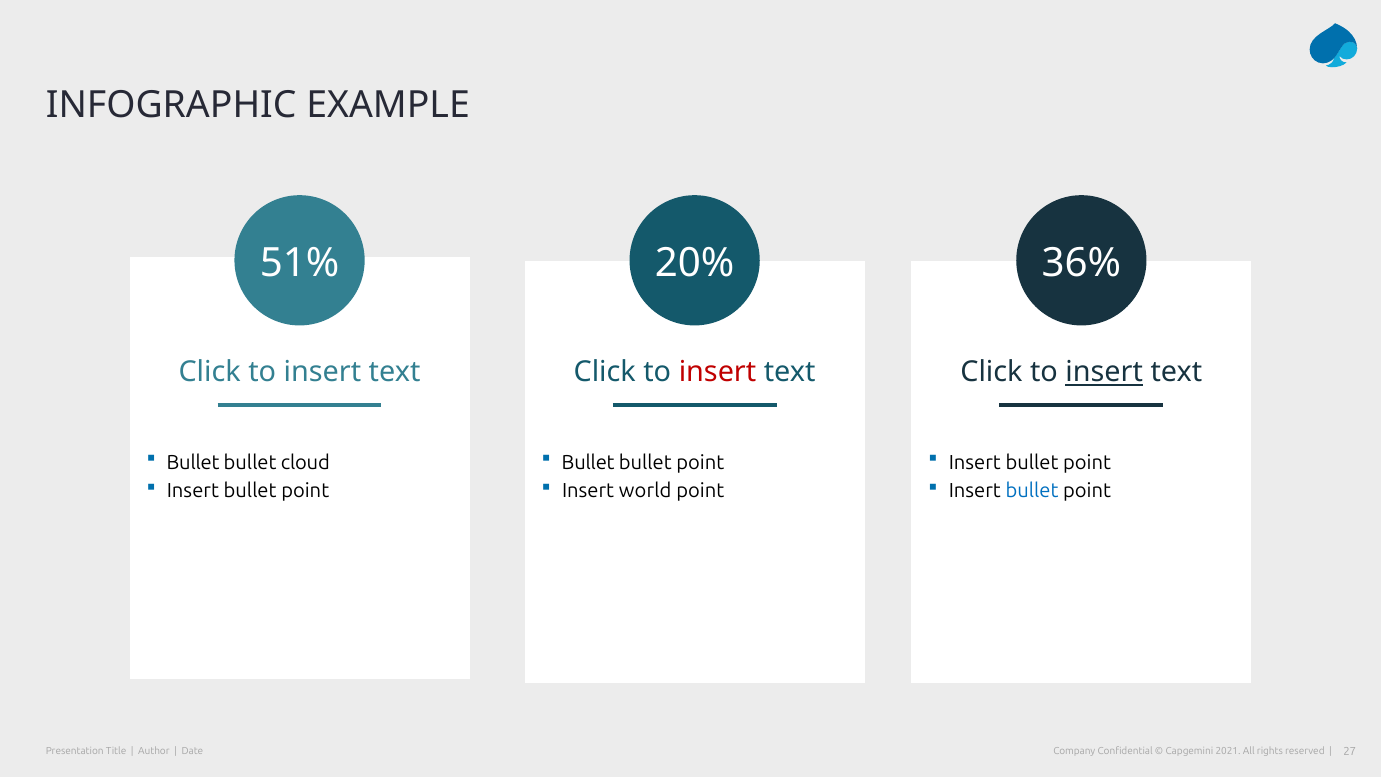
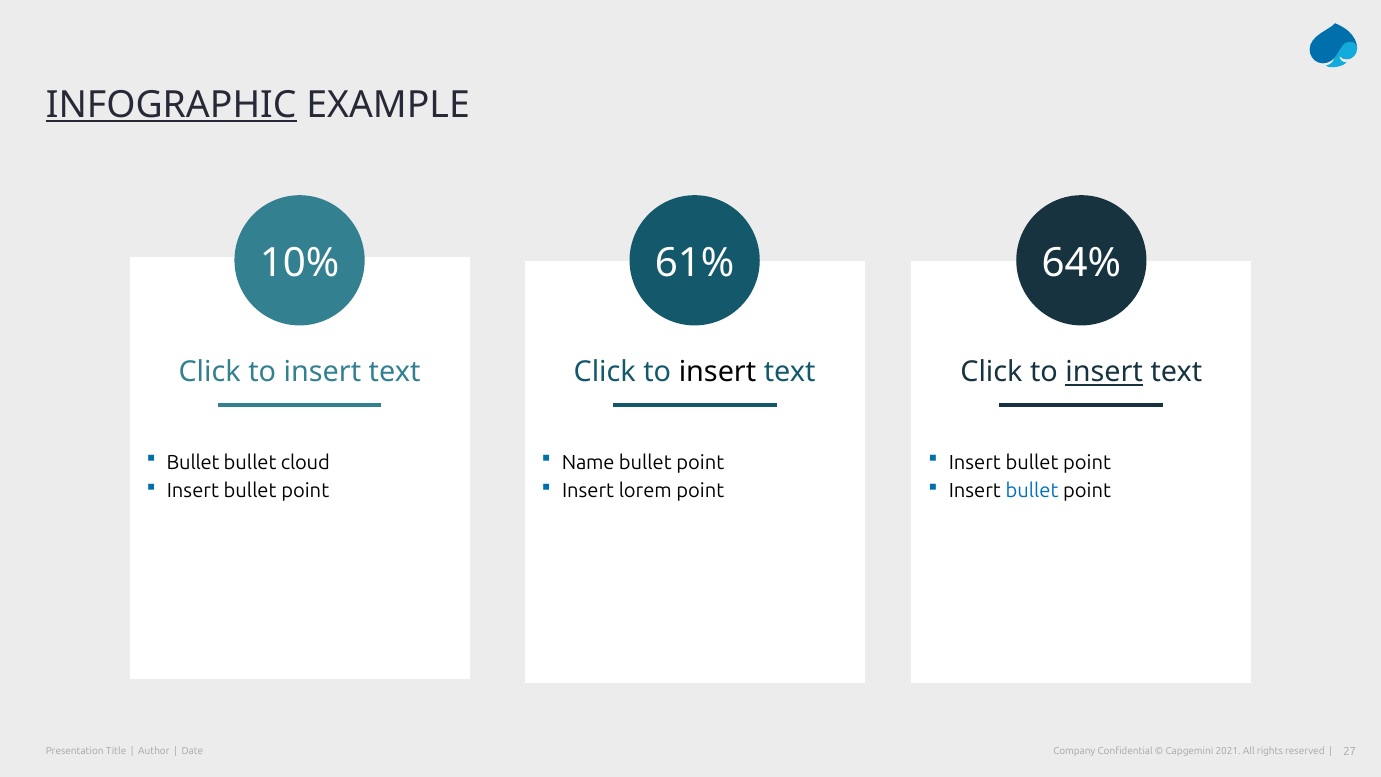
INFOGRAPHIC underline: none -> present
51%: 51% -> 10%
20%: 20% -> 61%
36%: 36% -> 64%
insert at (718, 372) colour: red -> black
Bullet at (588, 462): Bullet -> Name
world: world -> lorem
